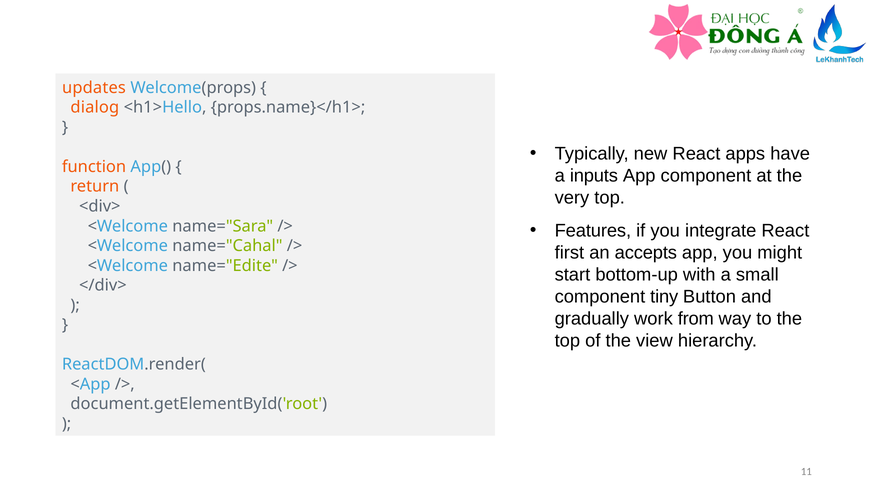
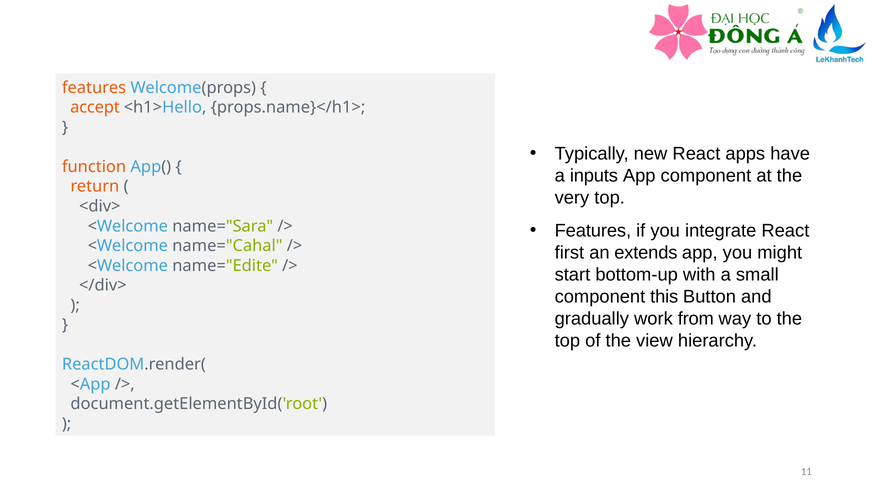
updates at (94, 88): updates -> features
dialog: dialog -> accept
accepts: accepts -> extends
tiny: tiny -> this
